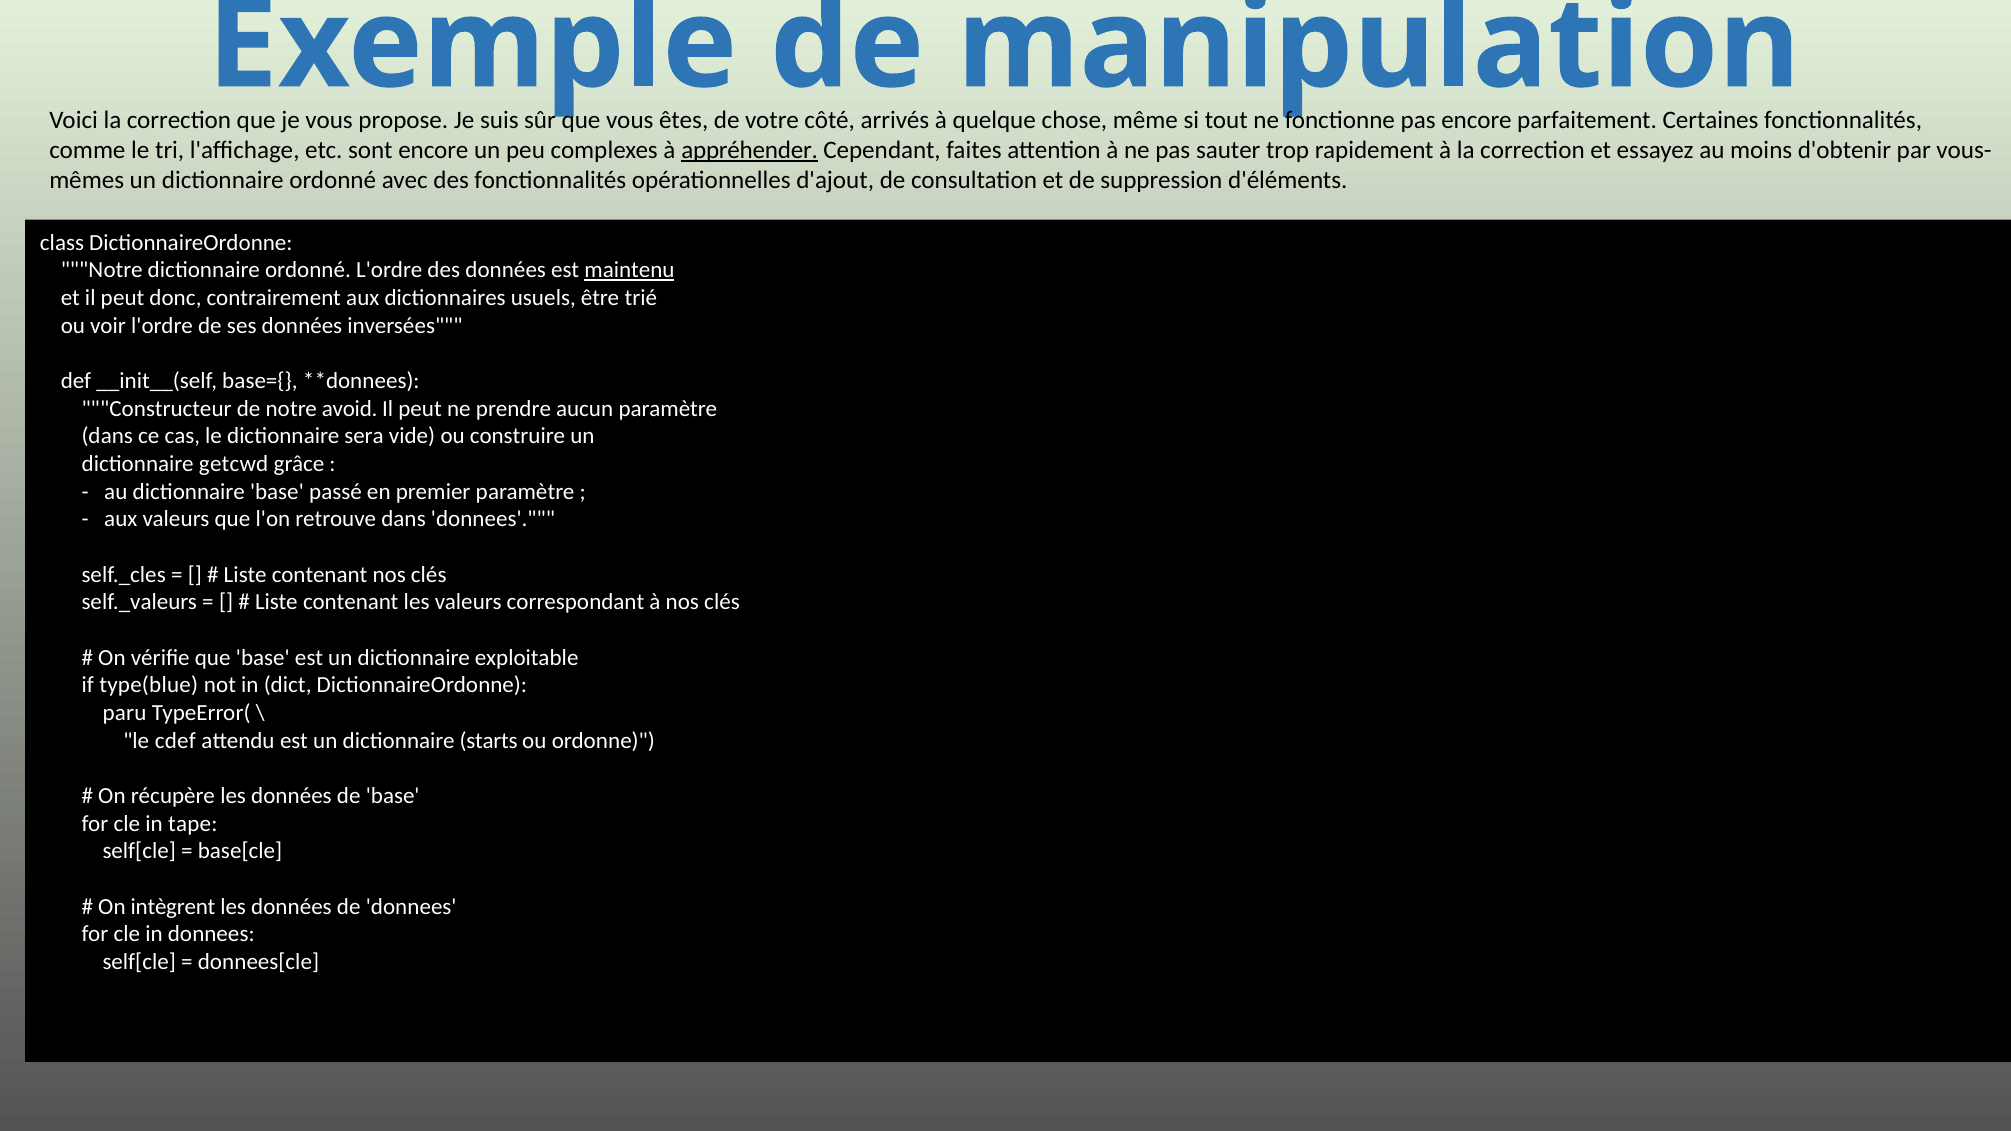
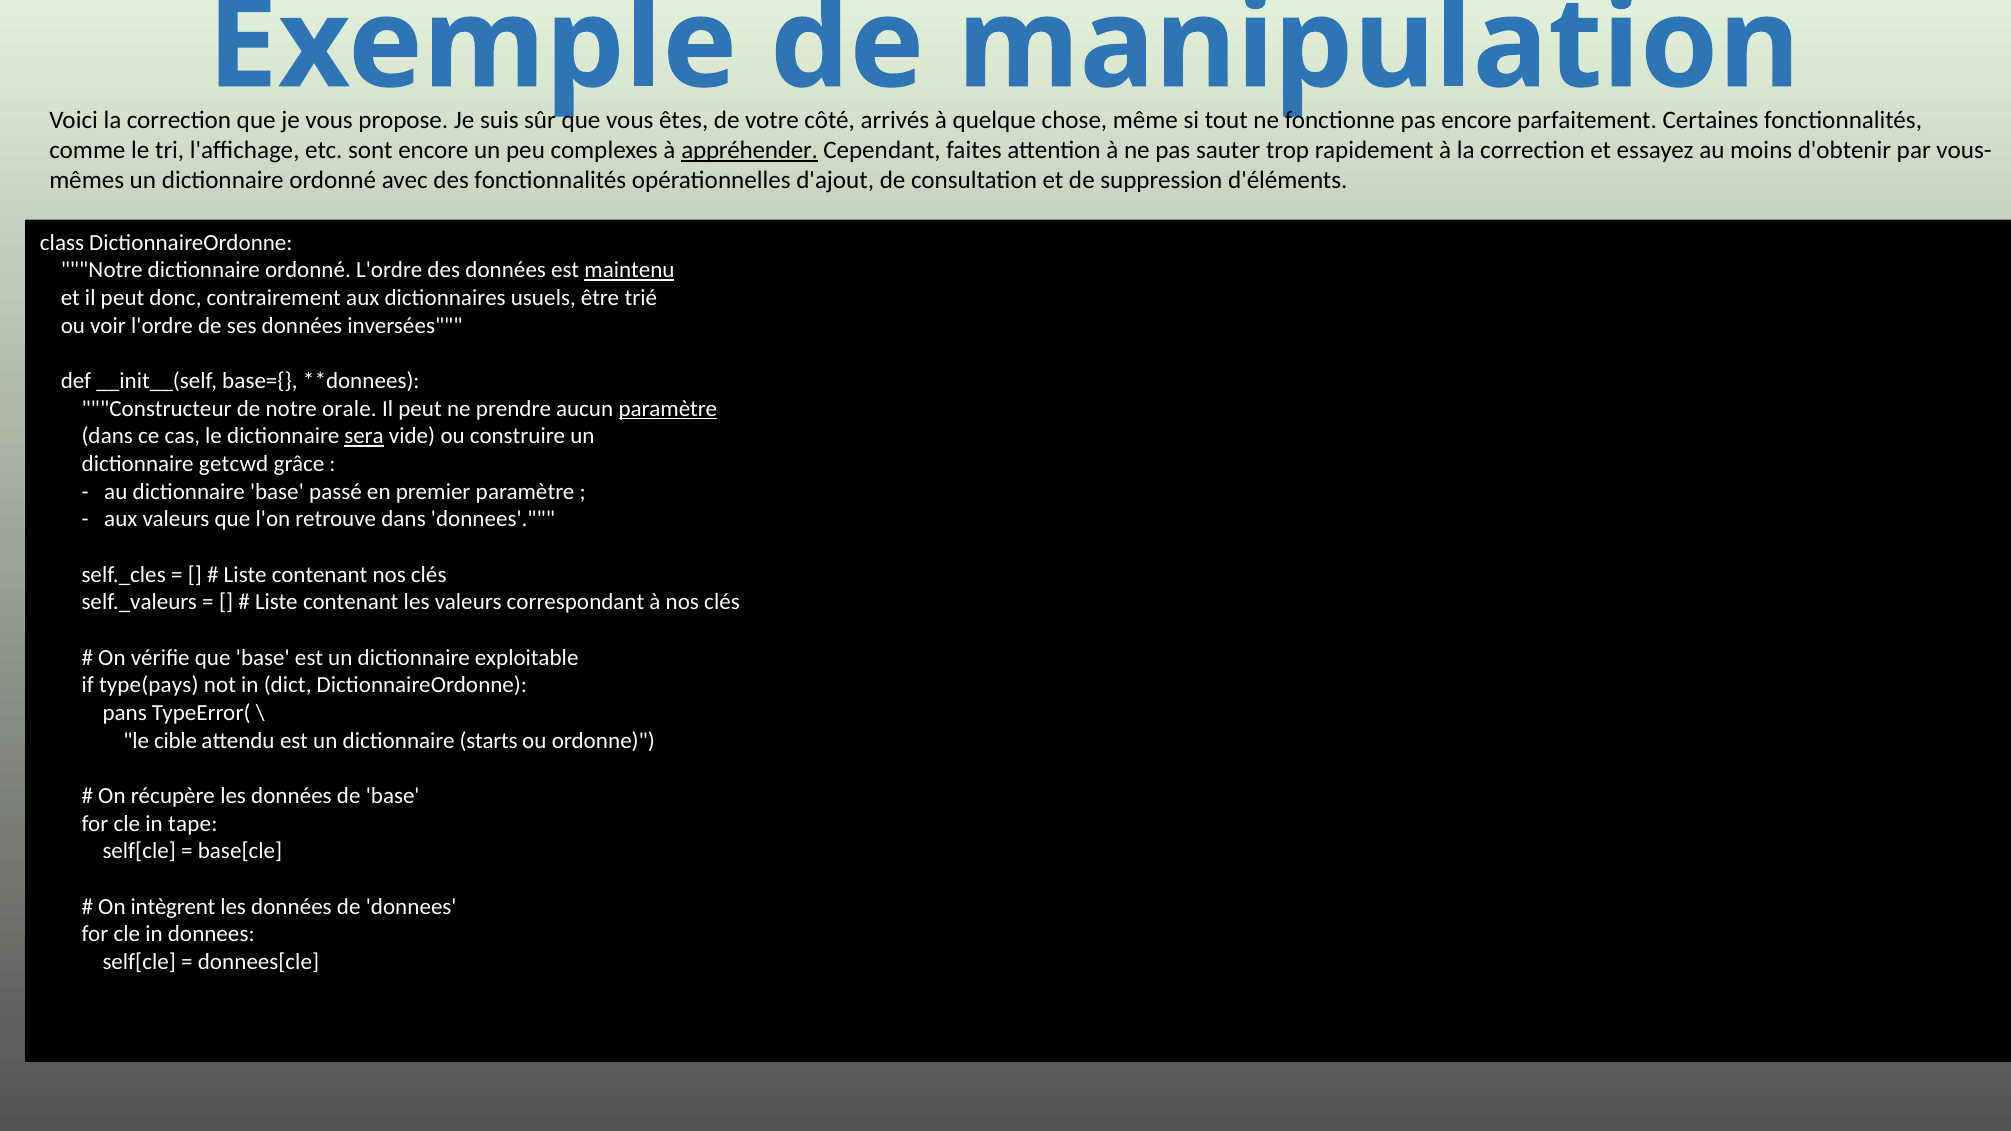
avoid: avoid -> orale
paramètre at (668, 409) underline: none -> present
sera underline: none -> present
type(blue: type(blue -> type(pays
paru: paru -> pans
cdef: cdef -> cible
